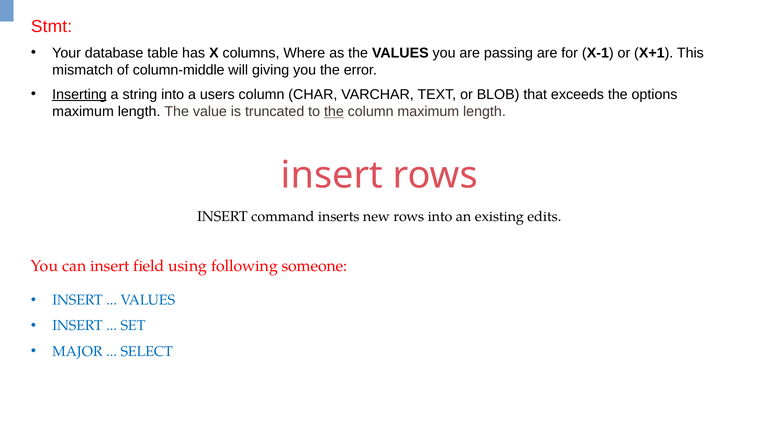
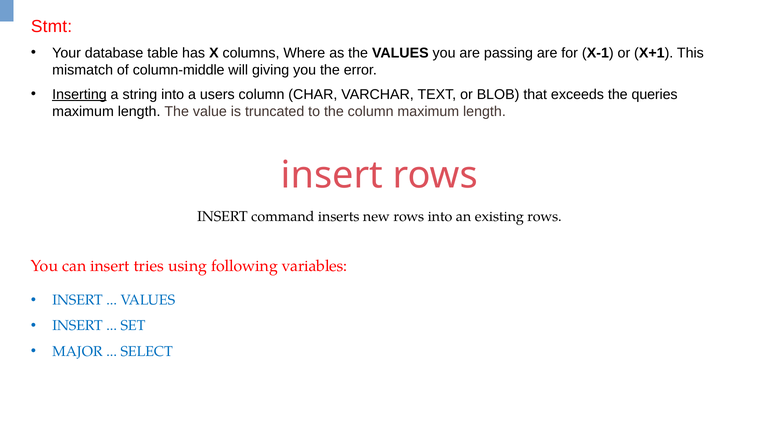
options: options -> queries
the at (334, 112) underline: present -> none
existing edits: edits -> rows
field: field -> tries
someone: someone -> variables
